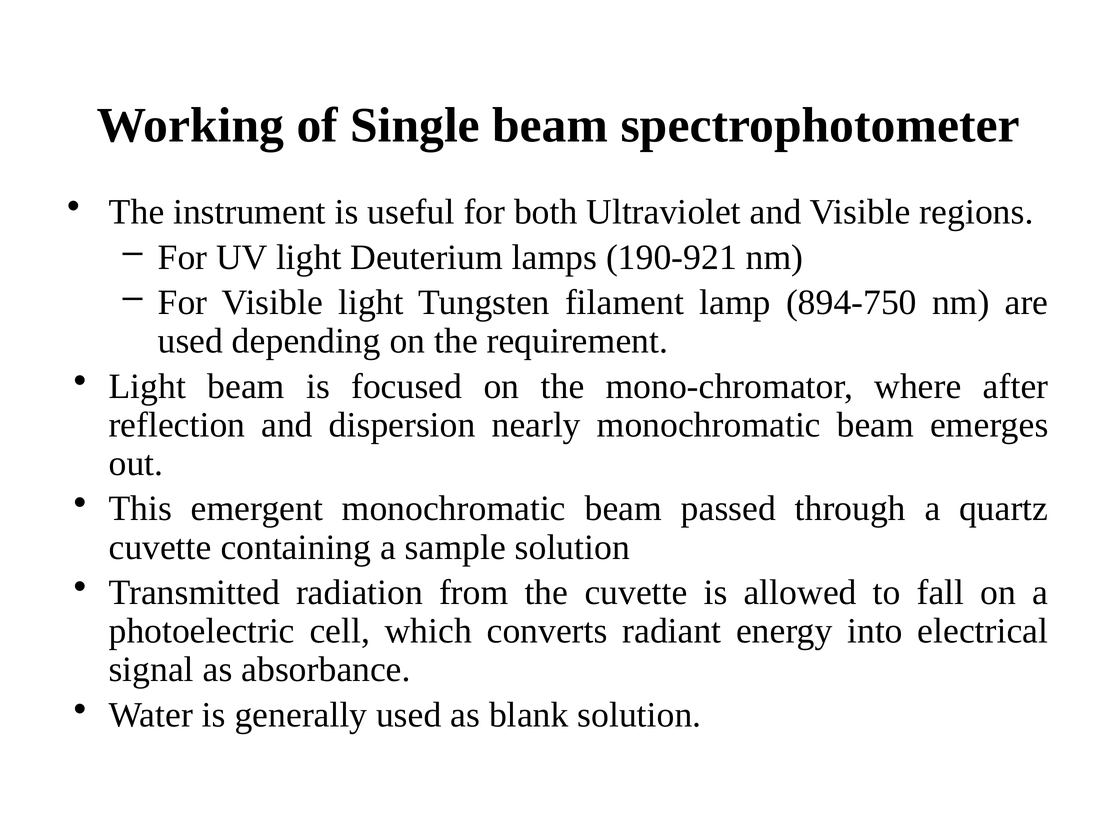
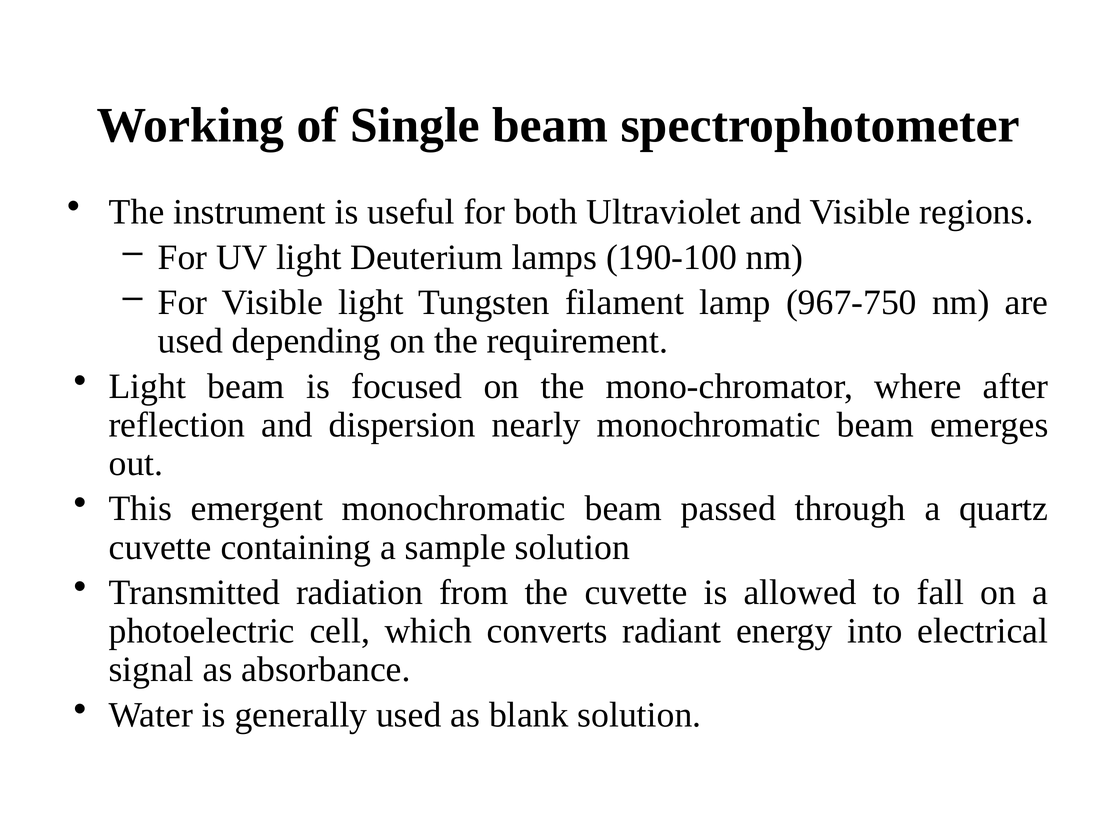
190-921: 190-921 -> 190-100
894-750: 894-750 -> 967-750
